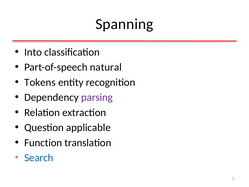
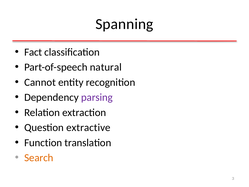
Into: Into -> Fact
Tokens: Tokens -> Cannot
applicable: applicable -> extractive
Search colour: blue -> orange
